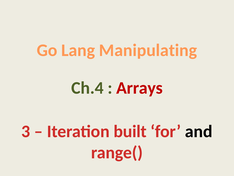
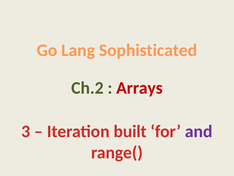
Manipulating: Manipulating -> Sophisticated
Ch.4: Ch.4 -> Ch.2
and colour: black -> purple
